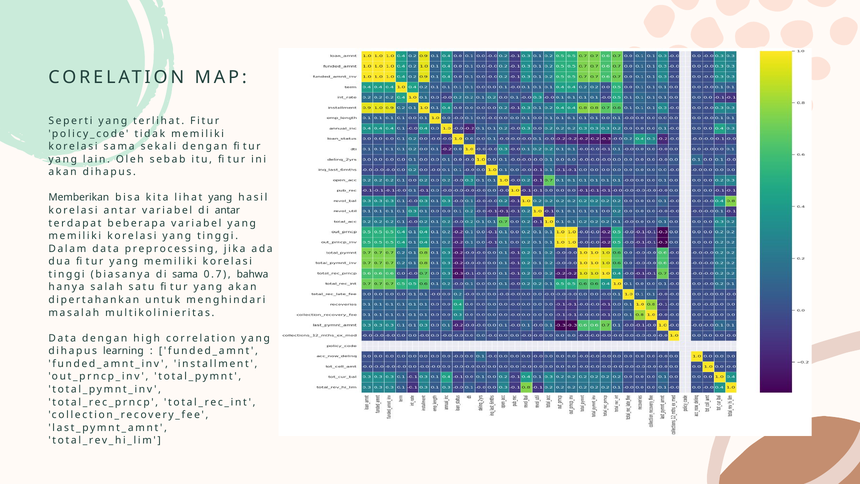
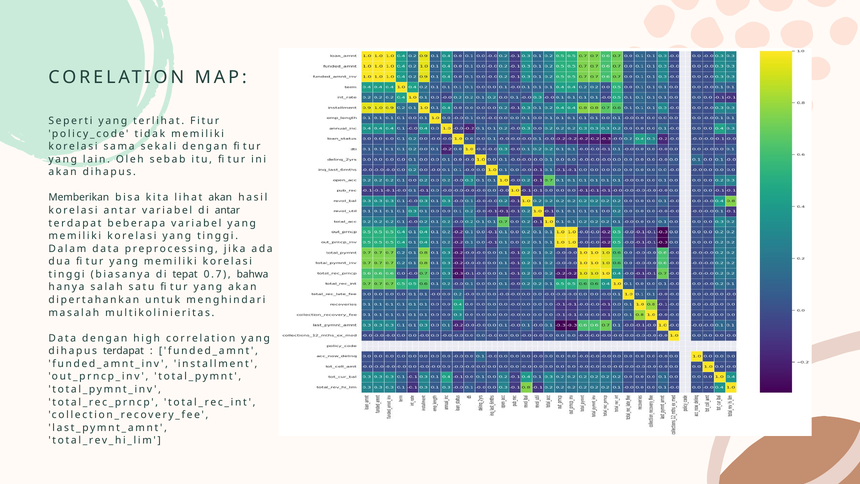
lihat yang: yang -> akan
di sama: sama -> tepat
dihapus learning: learning -> terdapat
